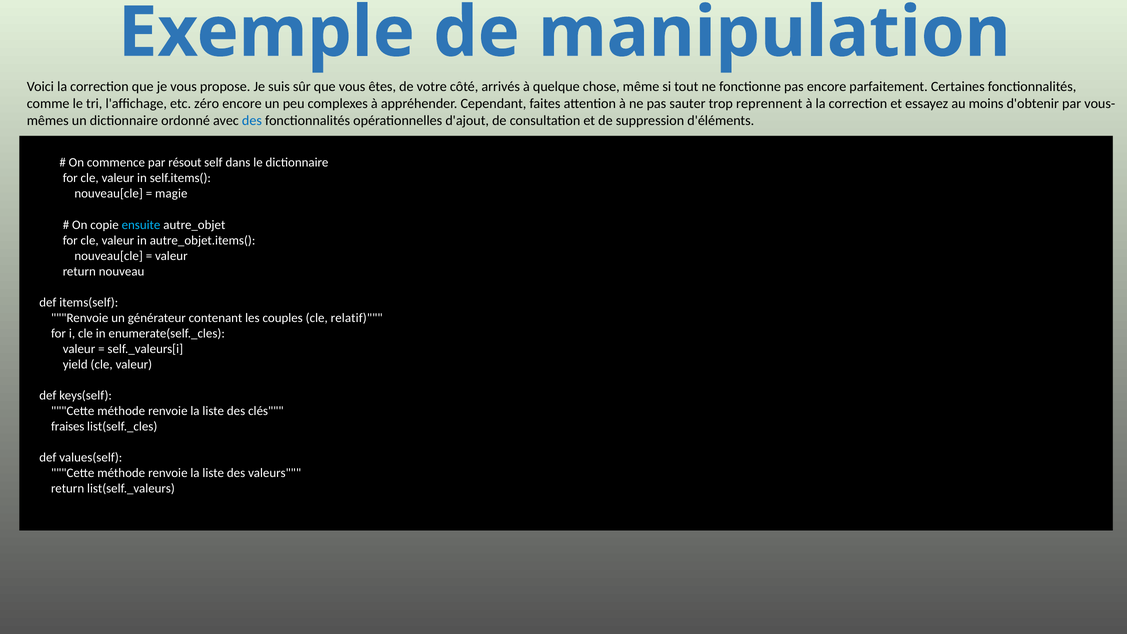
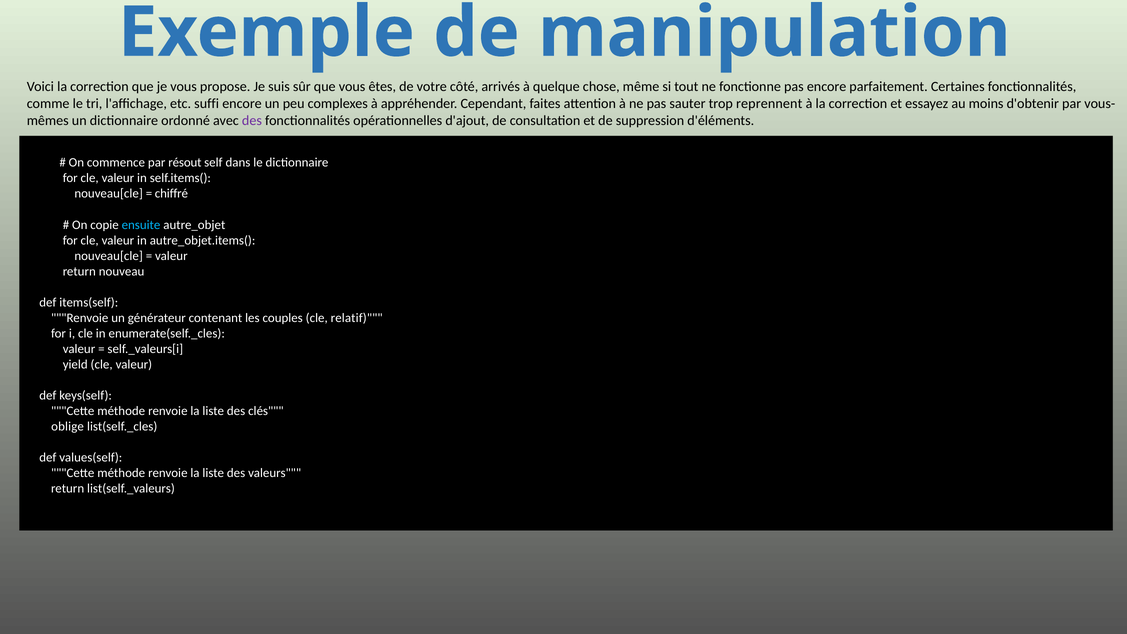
zéro: zéro -> suffi
des at (252, 120) colour: blue -> purple
magie: magie -> chiffré
fraises: fraises -> oblige
